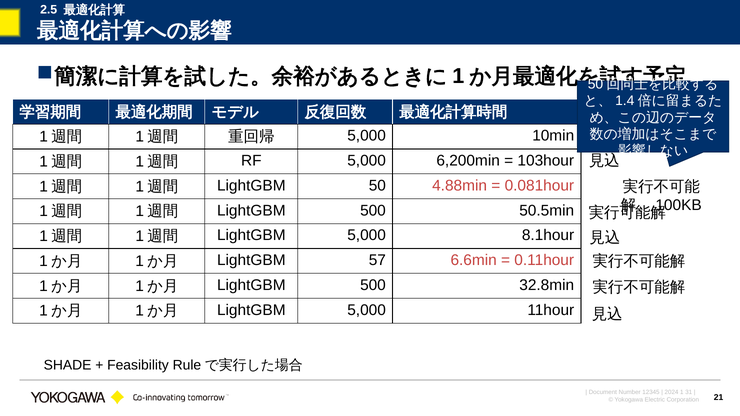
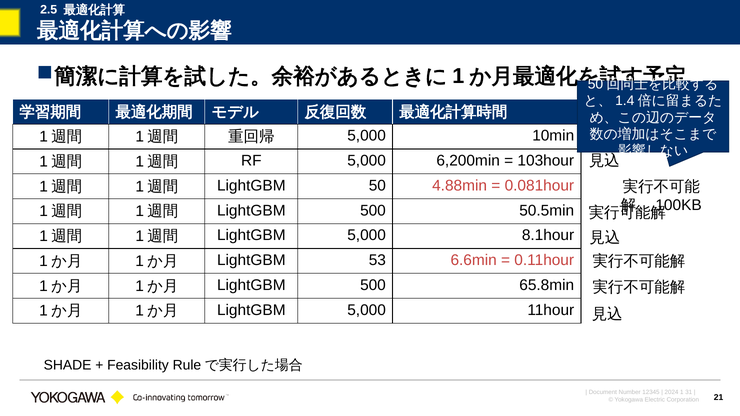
57: 57 -> 53
32.8min: 32.8min -> 65.8min
